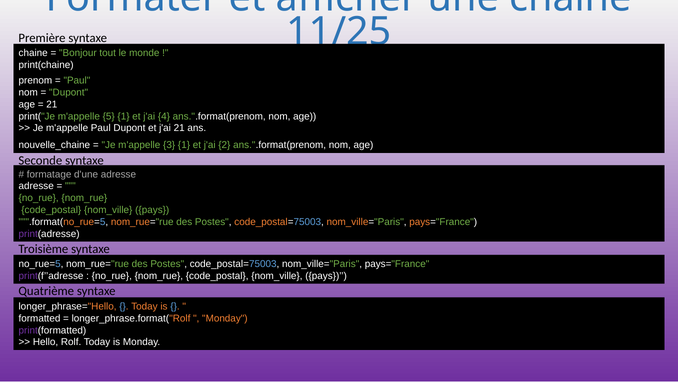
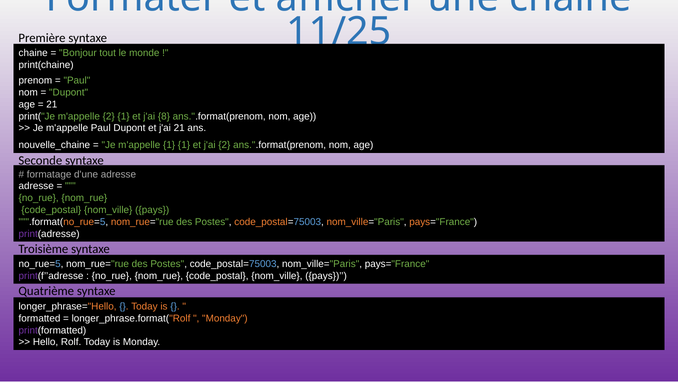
m'appelle 5: 5 -> 2
4: 4 -> 8
m'appelle 3: 3 -> 1
